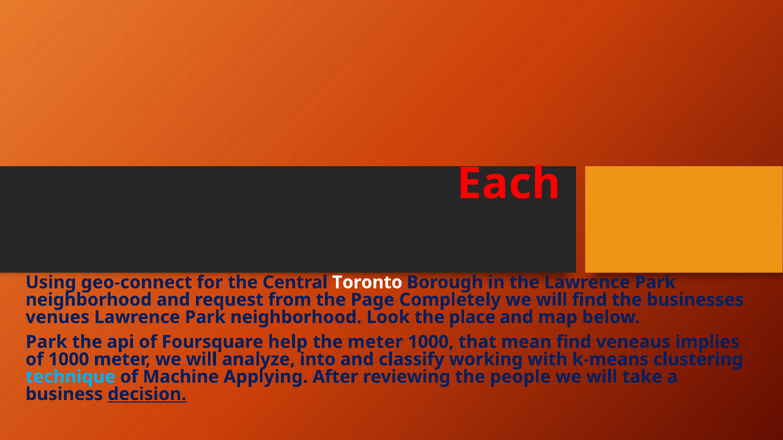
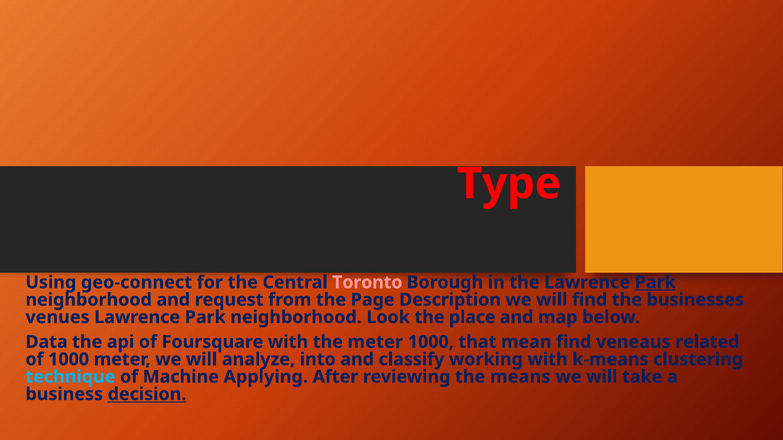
Each: Each -> Type
Toronto colour: white -> pink
Park at (655, 283) underline: none -> present
Completely: Completely -> Description
Park at (46, 342): Park -> Data
Foursquare help: help -> with
implies: implies -> related
people: people -> means
